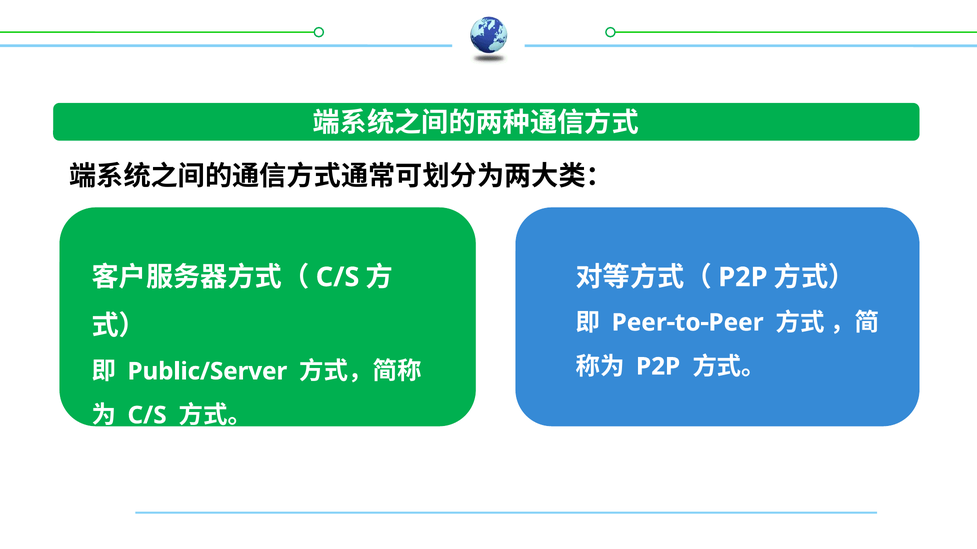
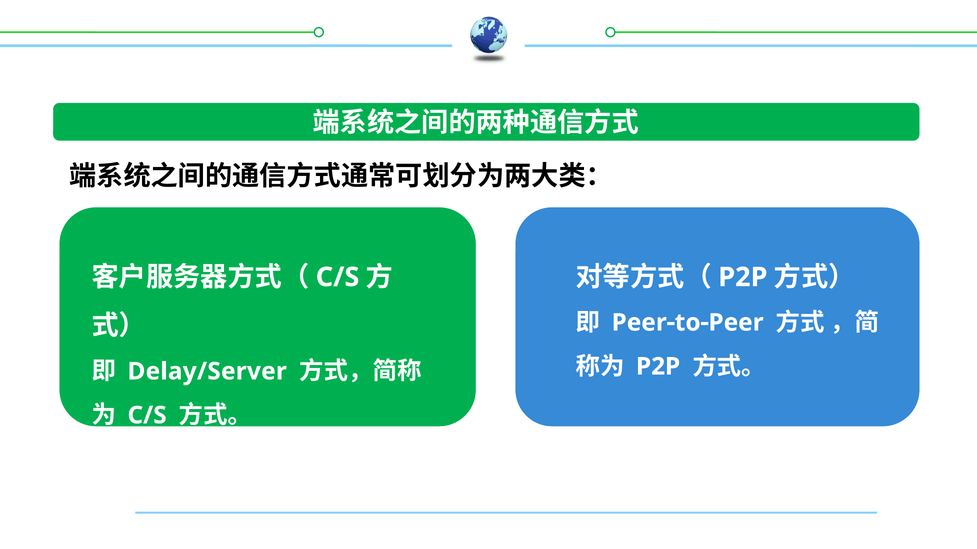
Public/Server: Public/Server -> Delay/Server
